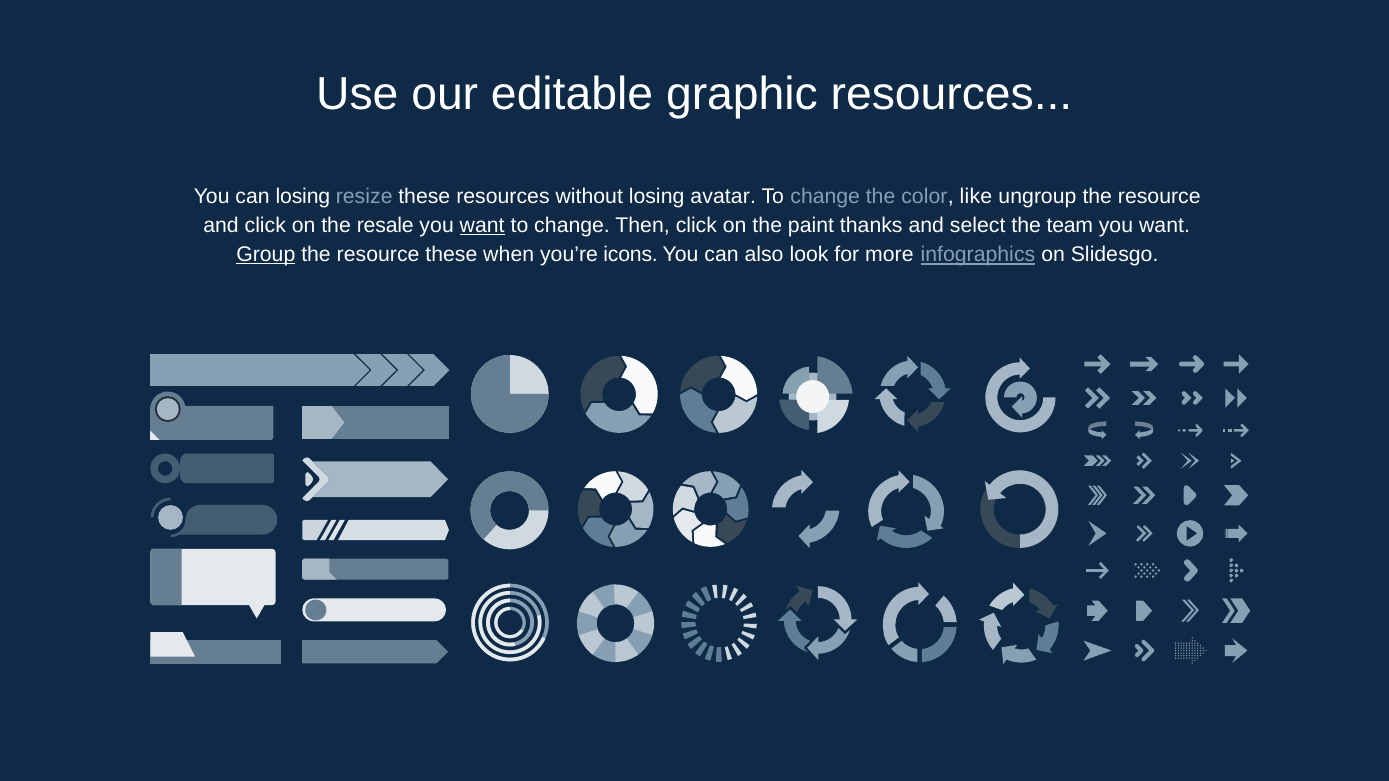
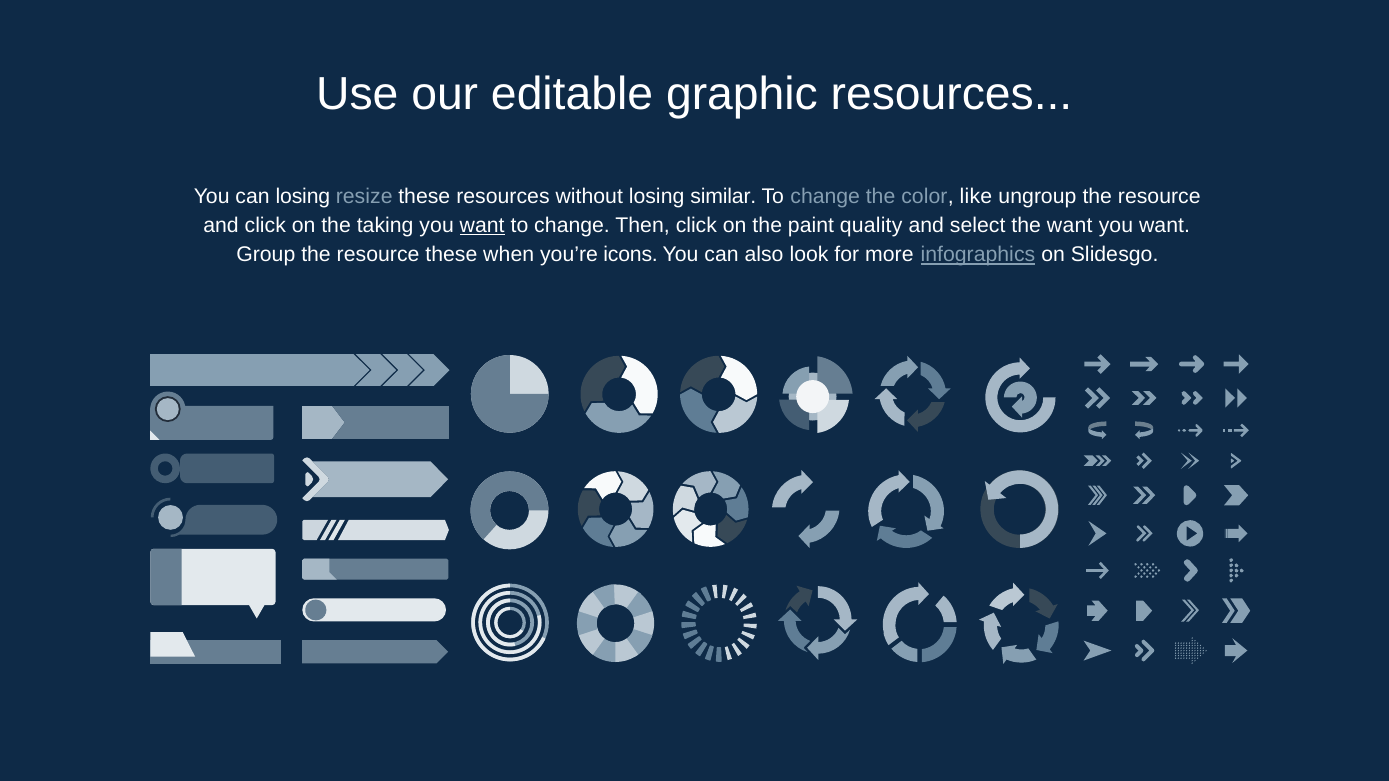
avatar: avatar -> similar
resale: resale -> taking
thanks: thanks -> quality
the team: team -> want
Group underline: present -> none
